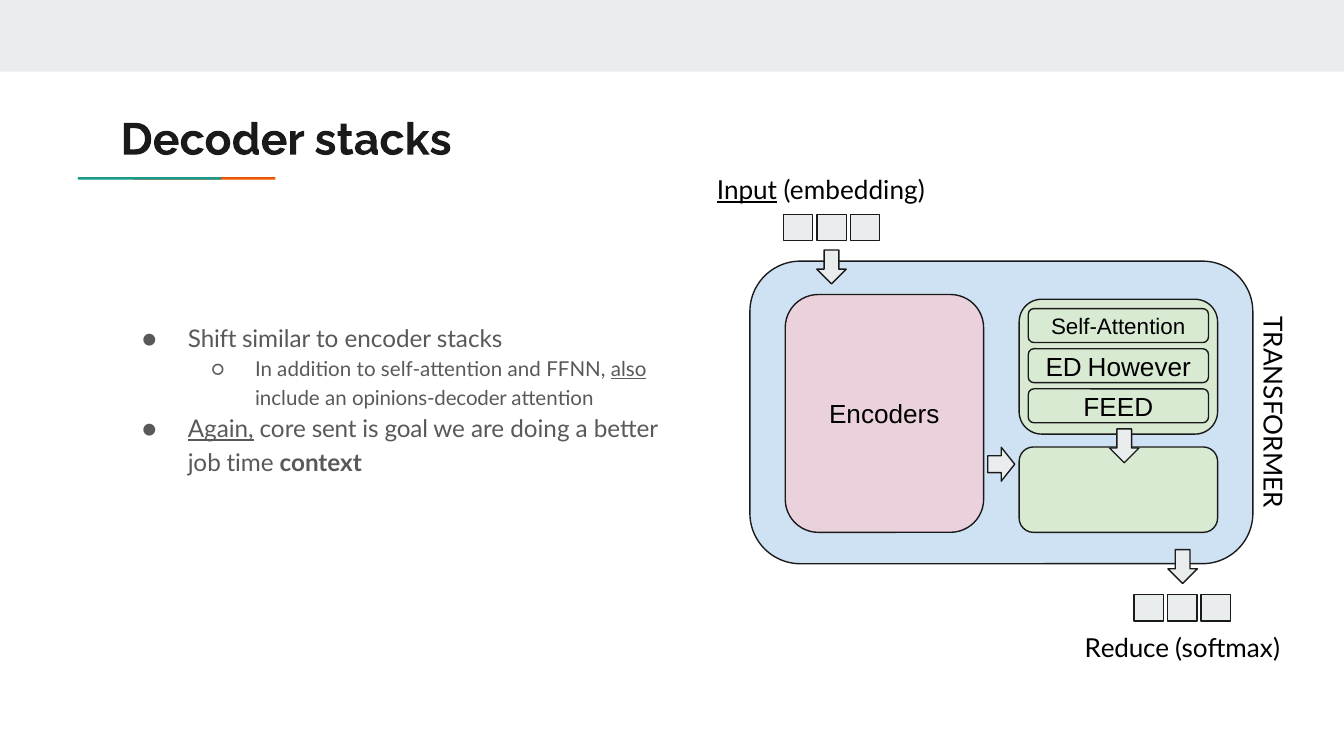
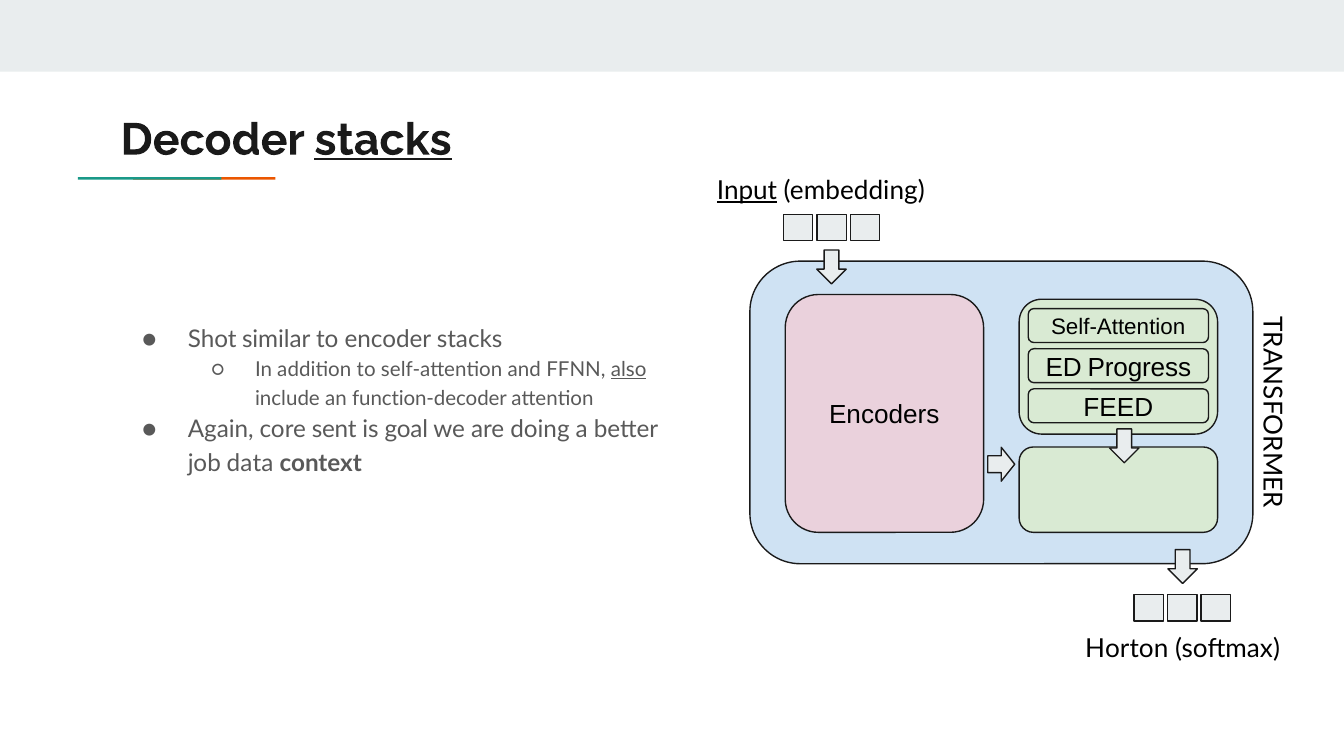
stacks at (383, 140) underline: none -> present
Shift: Shift -> Shot
However: However -> Progress
opinions-decoder: opinions-decoder -> function-decoder
Again underline: present -> none
time: time -> data
Reduce: Reduce -> Horton
